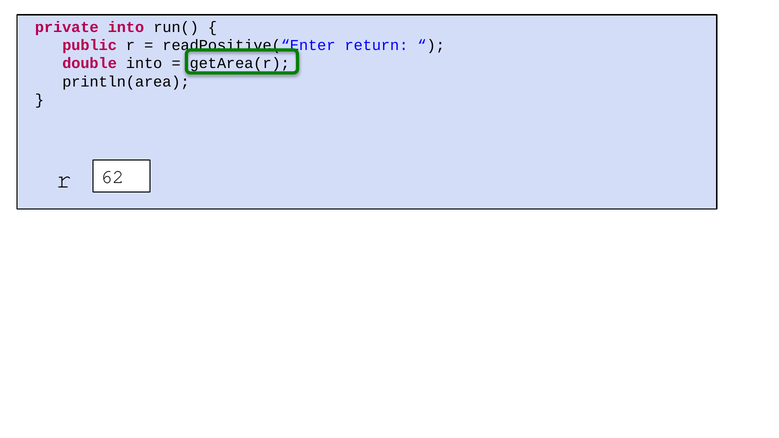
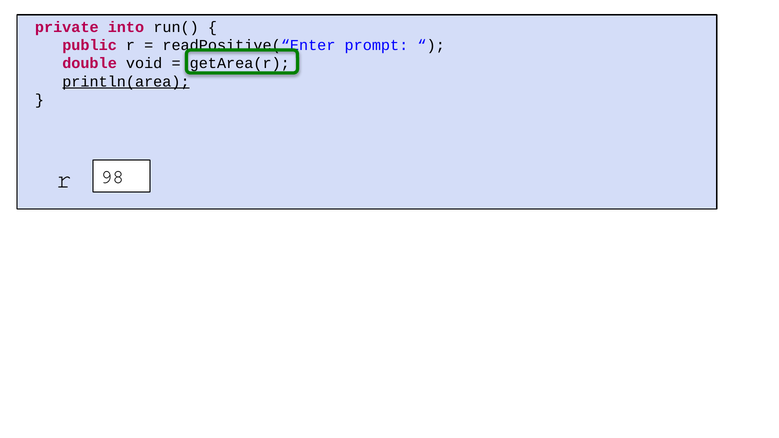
return: return -> prompt
double into: into -> void
println(area underline: none -> present
62: 62 -> 98
